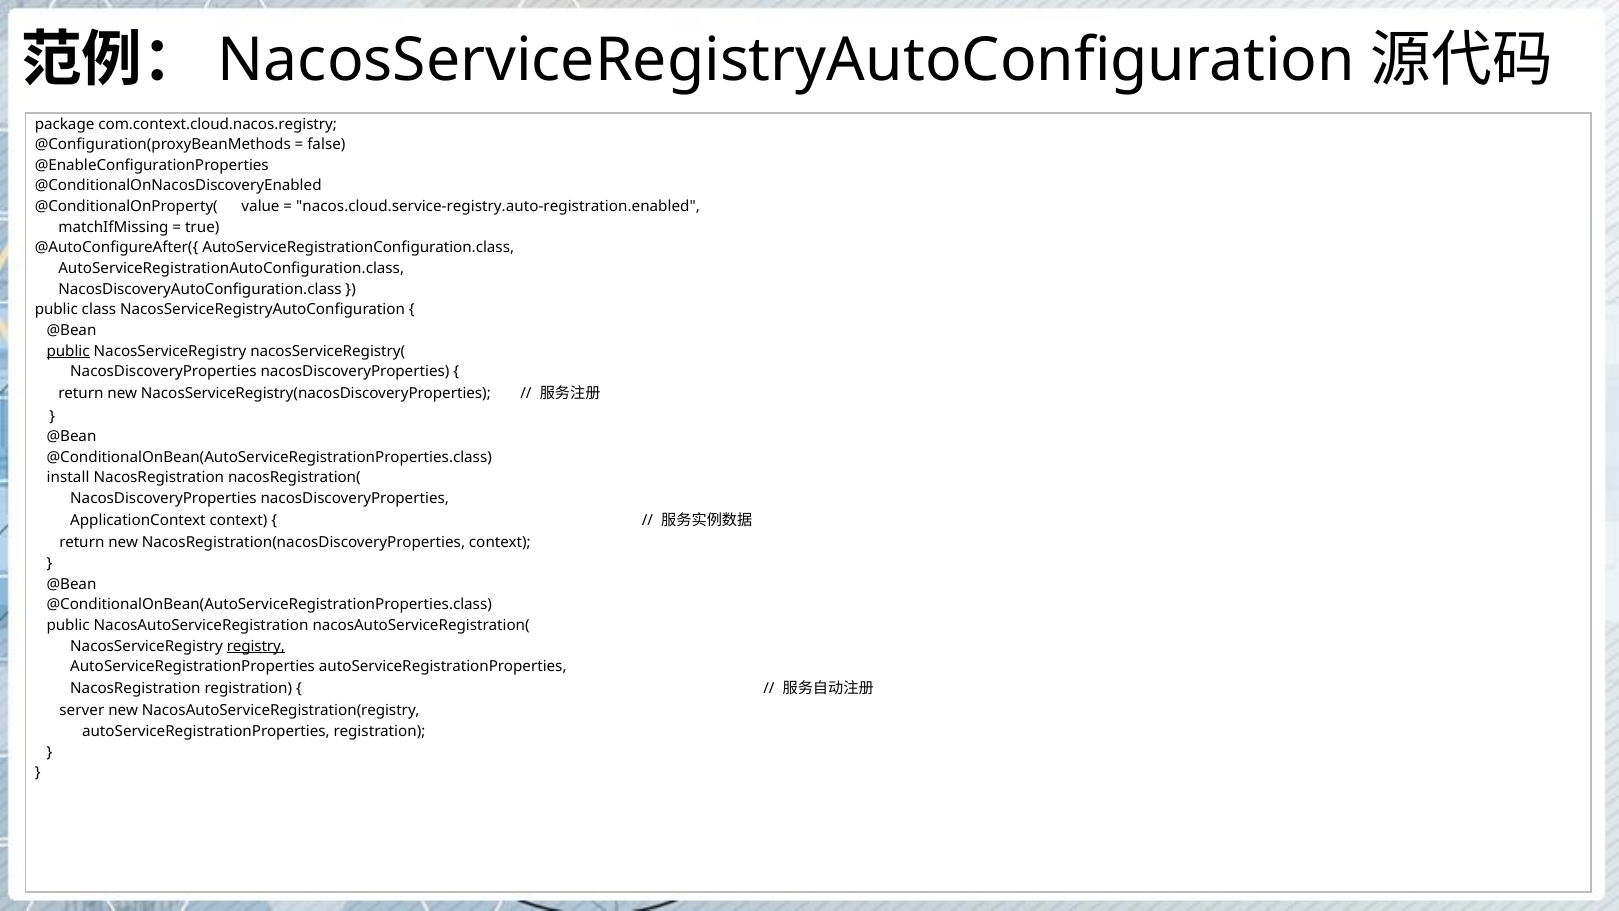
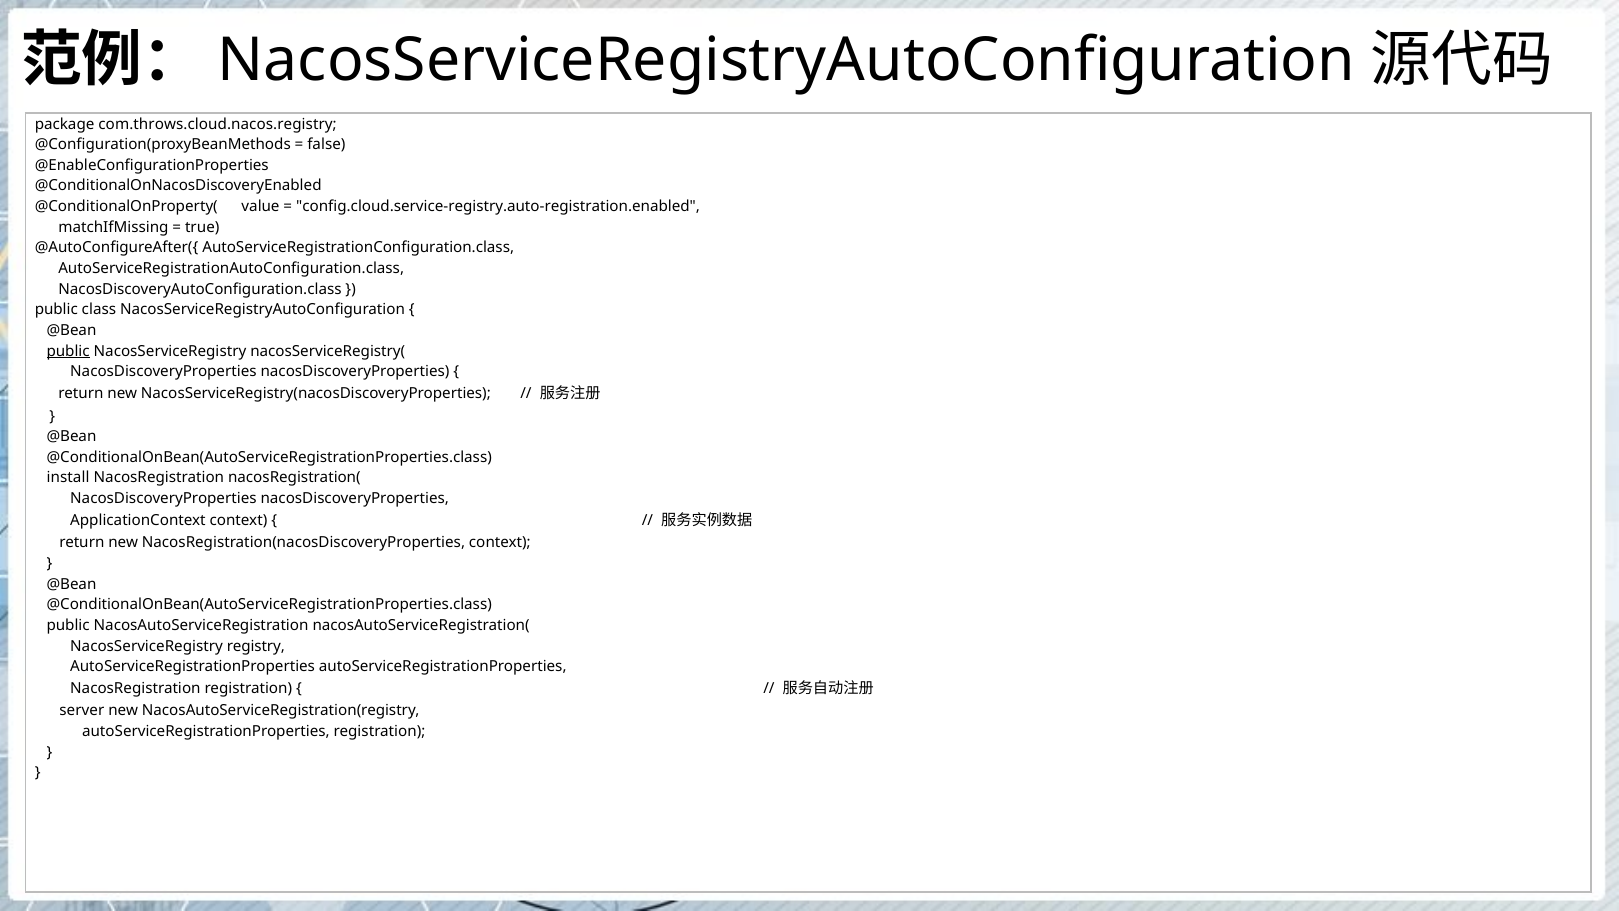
com.context.cloud.nacos.registry: com.context.cloud.nacos.registry -> com.throws.cloud.nacos.registry
nacos.cloud.service-registry.auto-registration.enabled: nacos.cloud.service-registry.auto-registration.enabled -> config.cloud.service-registry.auto-registration.enabled
registry underline: present -> none
